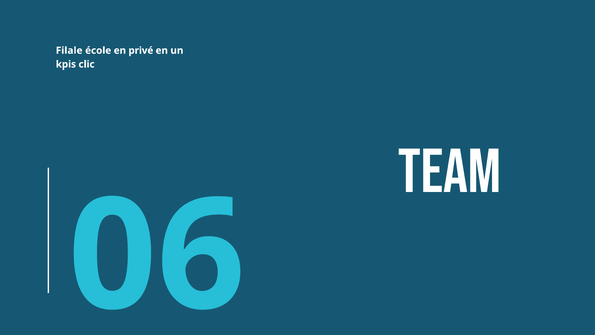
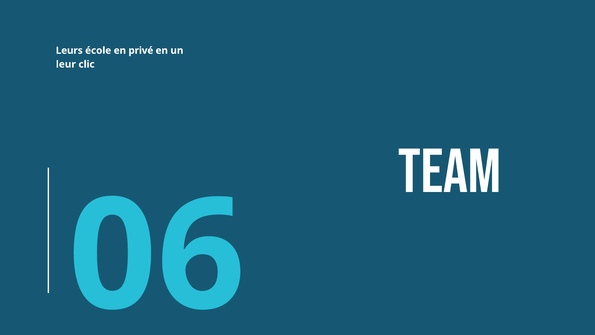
Filale: Filale -> Leurs
kpis: kpis -> leur
